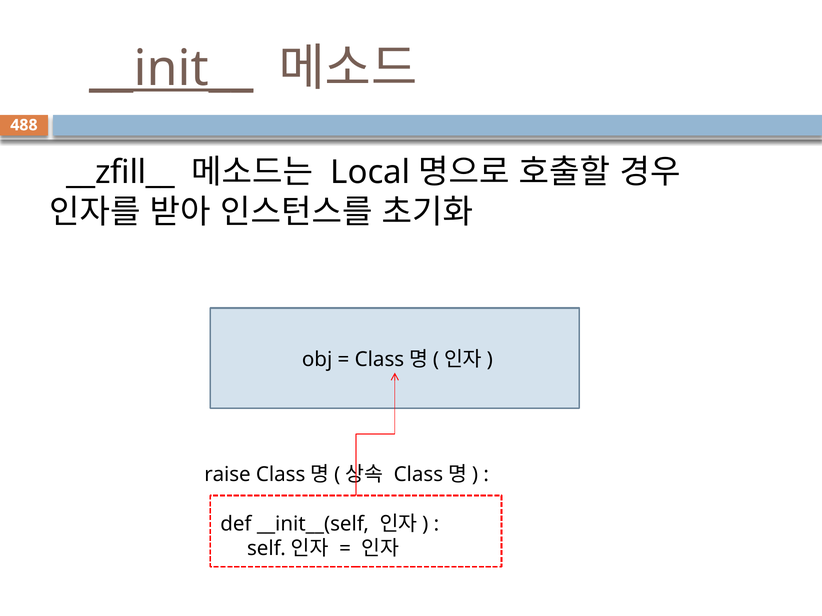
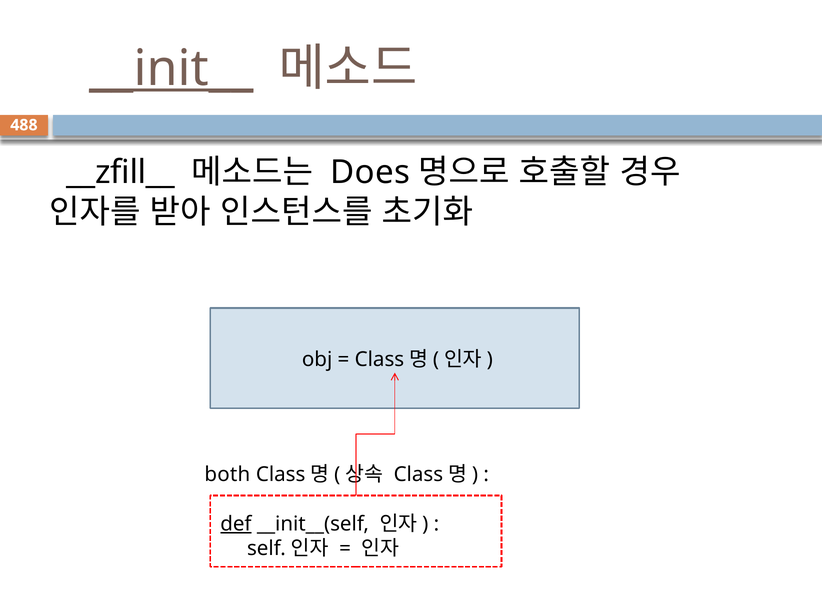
Local: Local -> Does
raise: raise -> both
def underline: none -> present
